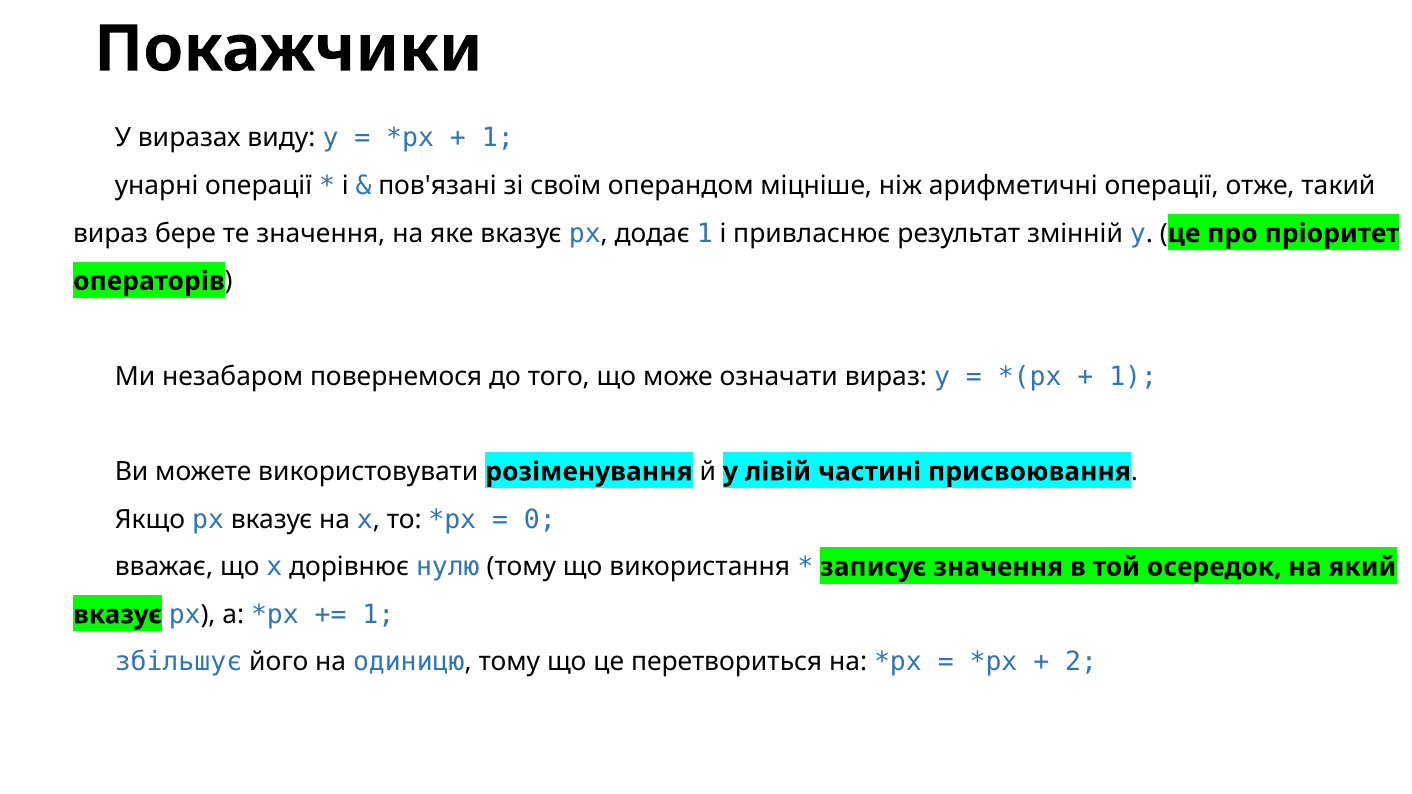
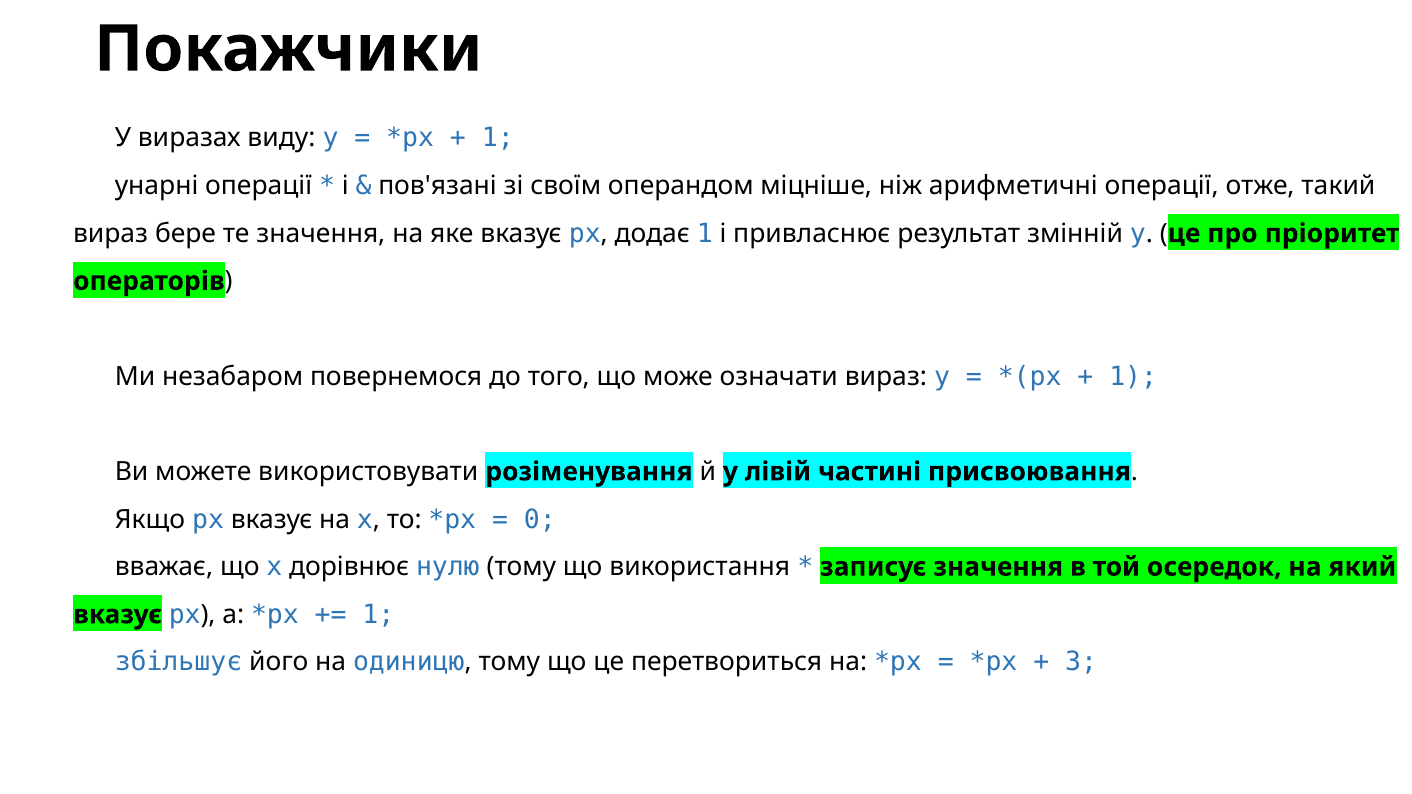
2: 2 -> 3
